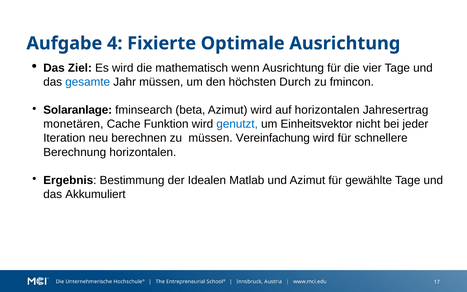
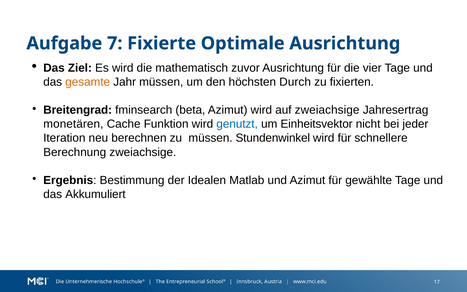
4: 4 -> 7
wenn: wenn -> zuvor
gesamte colour: blue -> orange
fmincon: fmincon -> fixierten
Solaranlage: Solaranlage -> Breitengrad
auf horizontalen: horizontalen -> zweiachsige
Vereinfachung: Vereinfachung -> Stundenwinkel
Berechnung horizontalen: horizontalen -> zweiachsige
